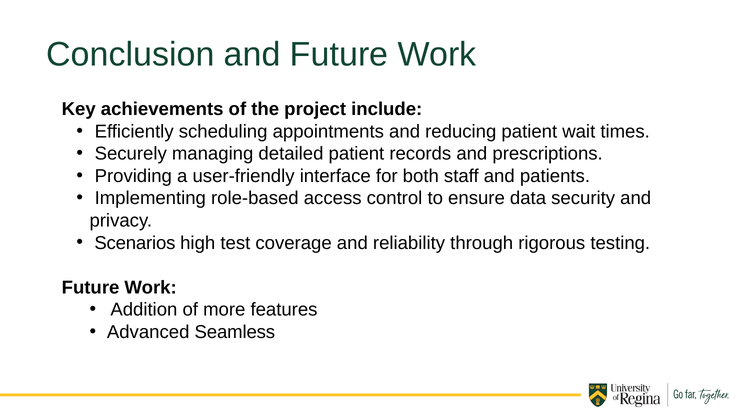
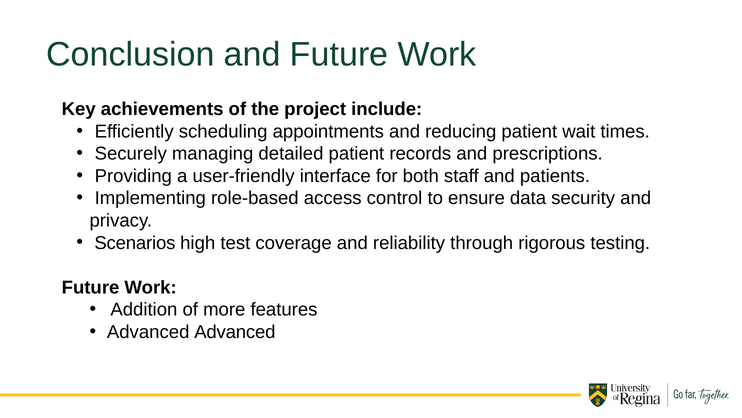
Advanced Seamless: Seamless -> Advanced
